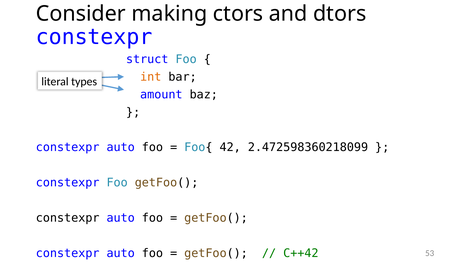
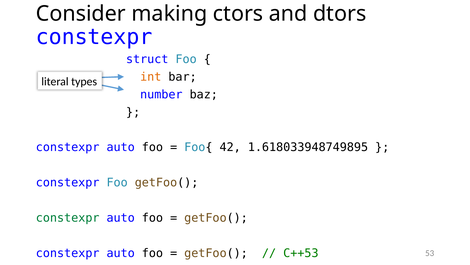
amount: amount -> number
2.472598360218099: 2.472598360218099 -> 1.618033948749895
constexpr at (68, 217) colour: black -> green
C++42: C++42 -> C++53
